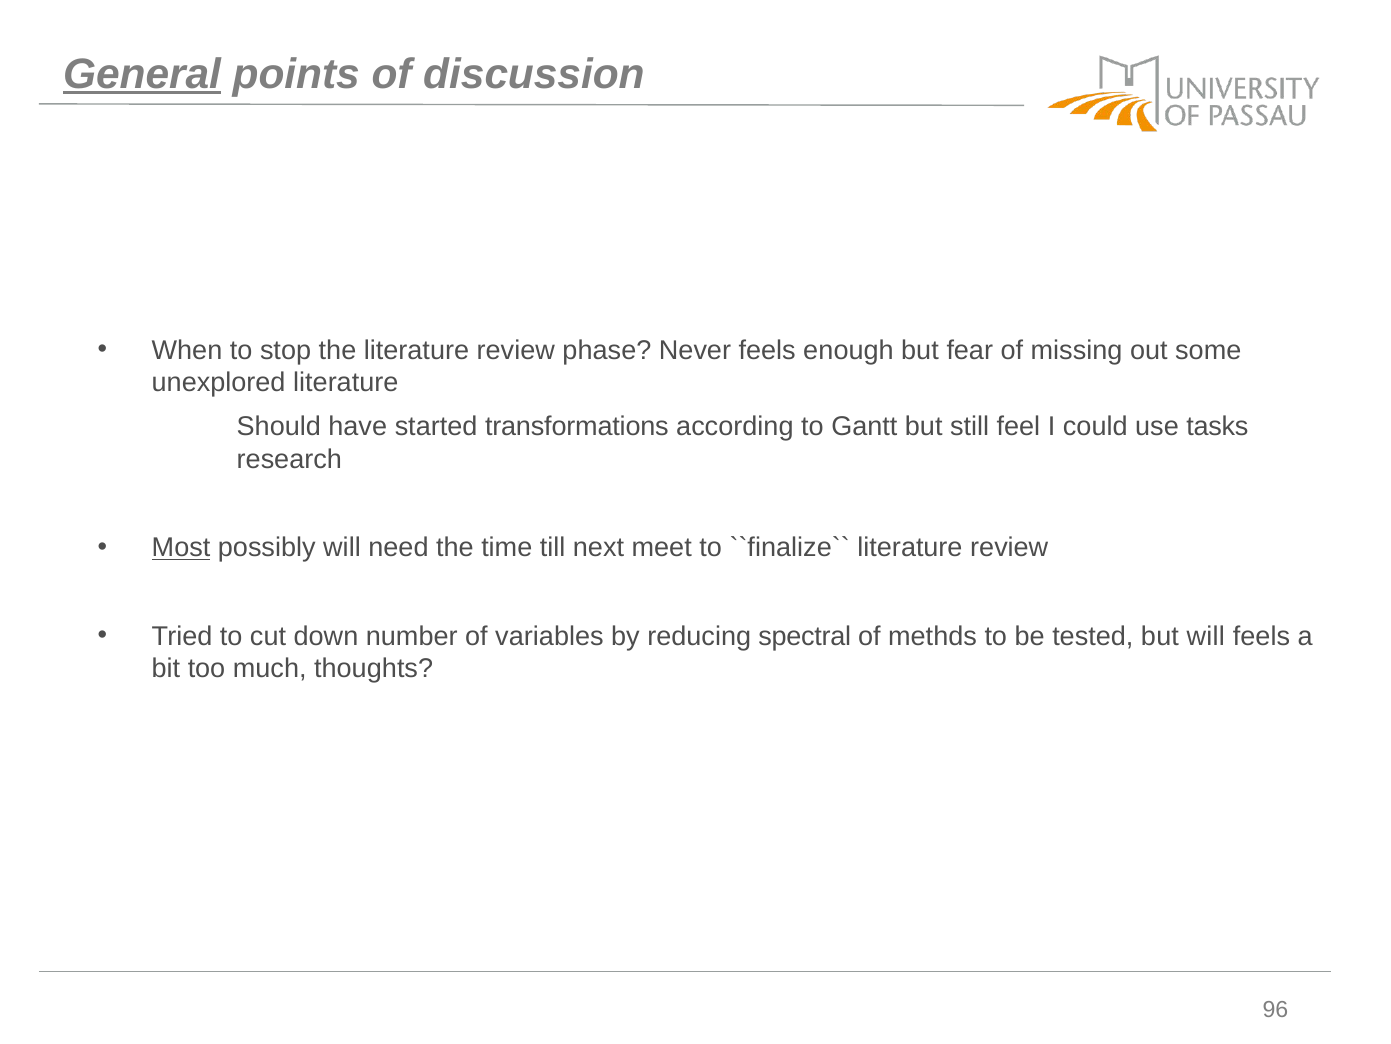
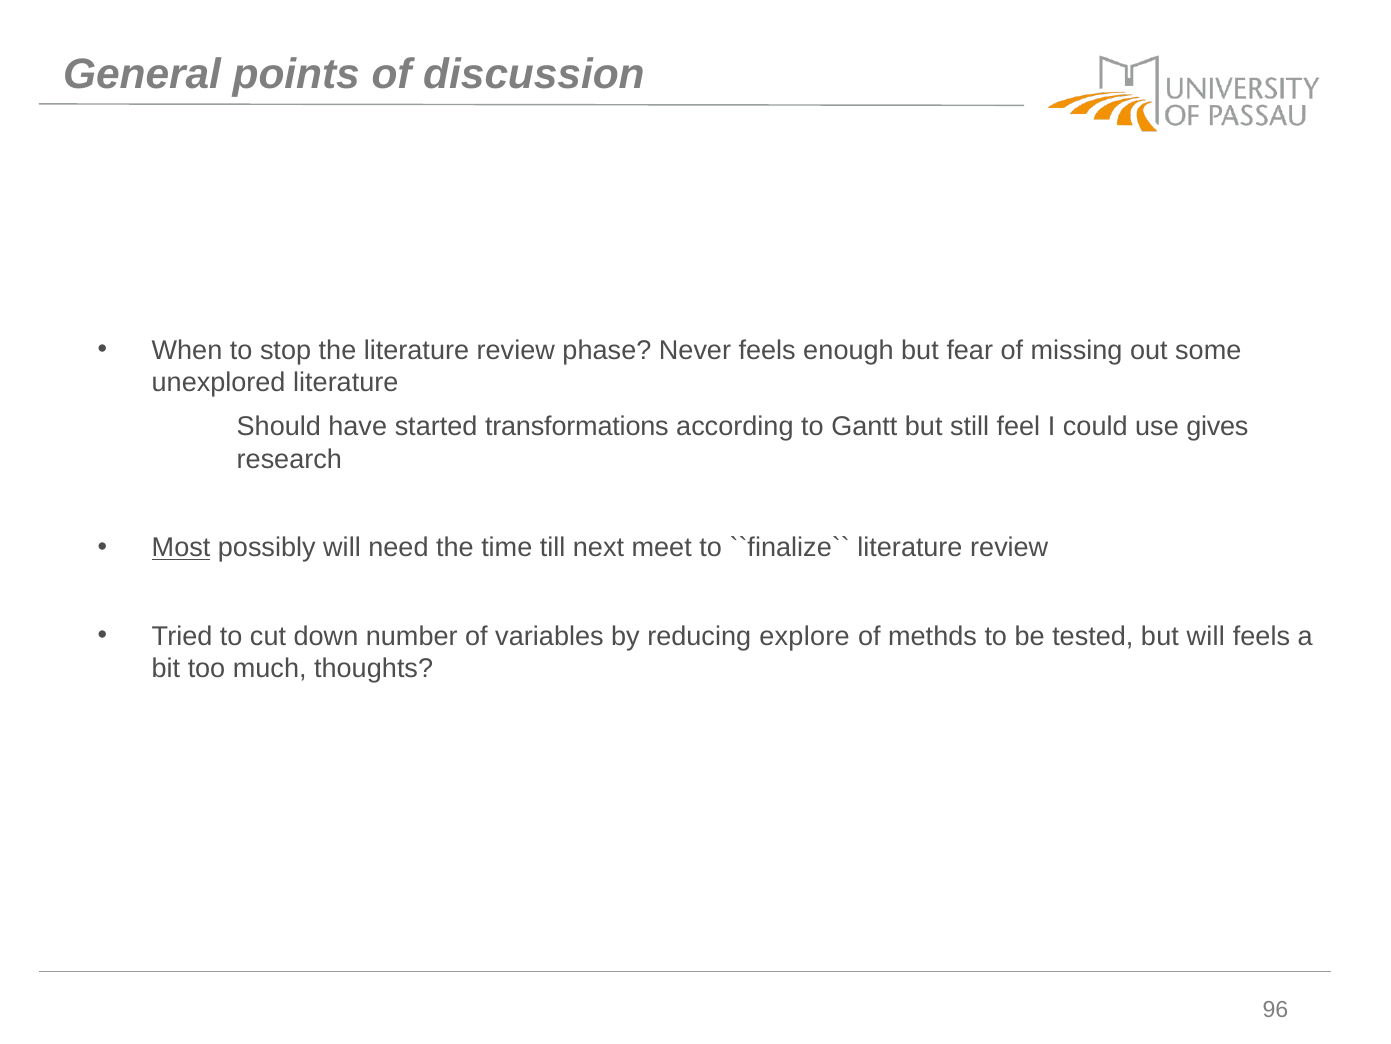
General underline: present -> none
tasks: tasks -> gives
spectral: spectral -> explore
